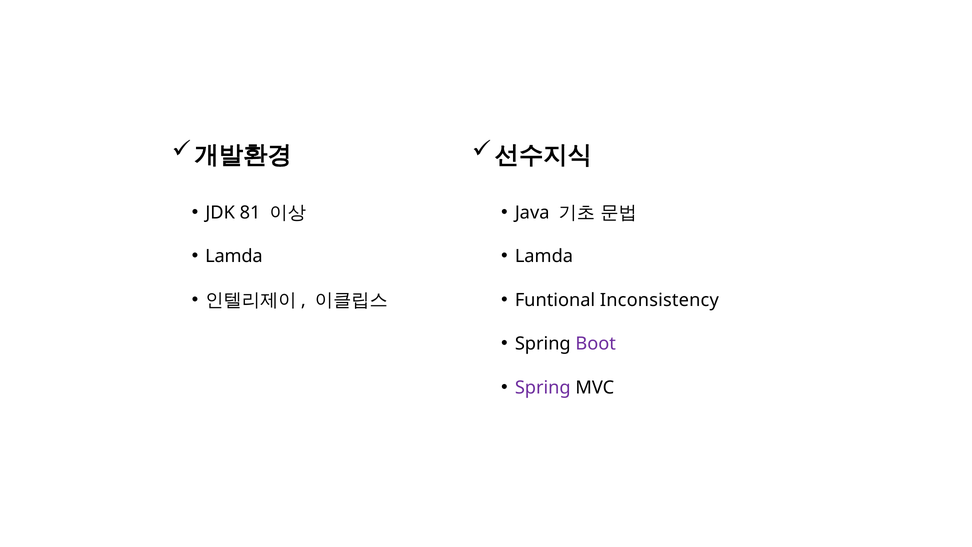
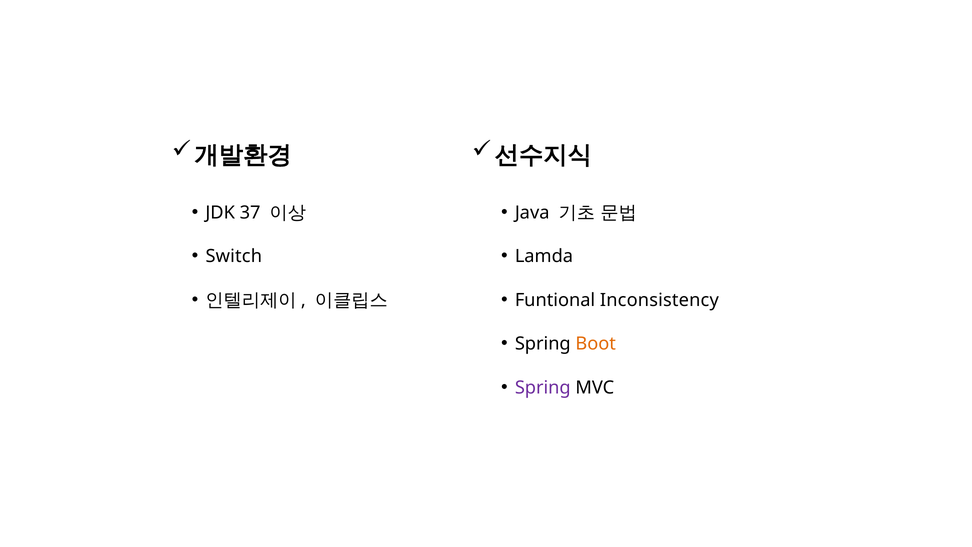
81: 81 -> 37
Lamda at (234, 256): Lamda -> Switch
Boot colour: purple -> orange
